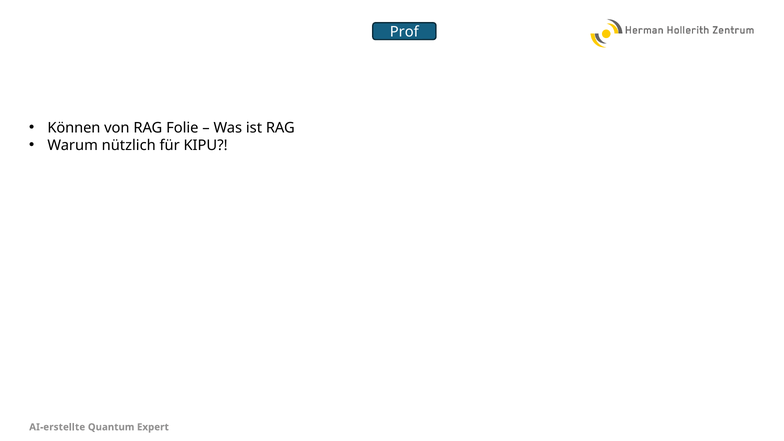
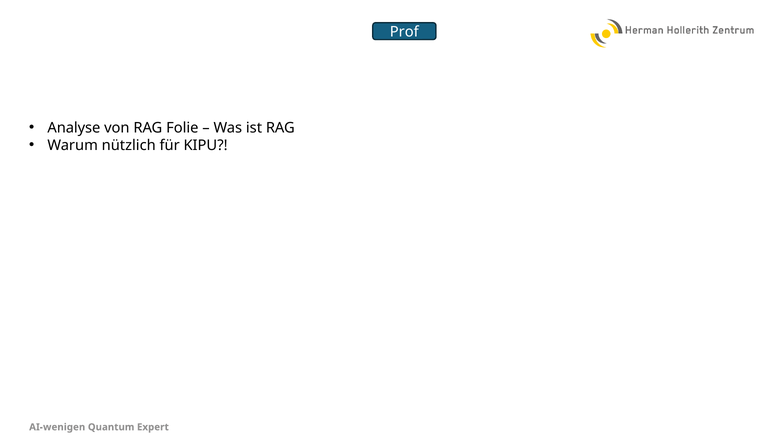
Können: Können -> Analyse
AI-erstellte: AI-erstellte -> AI-wenigen
